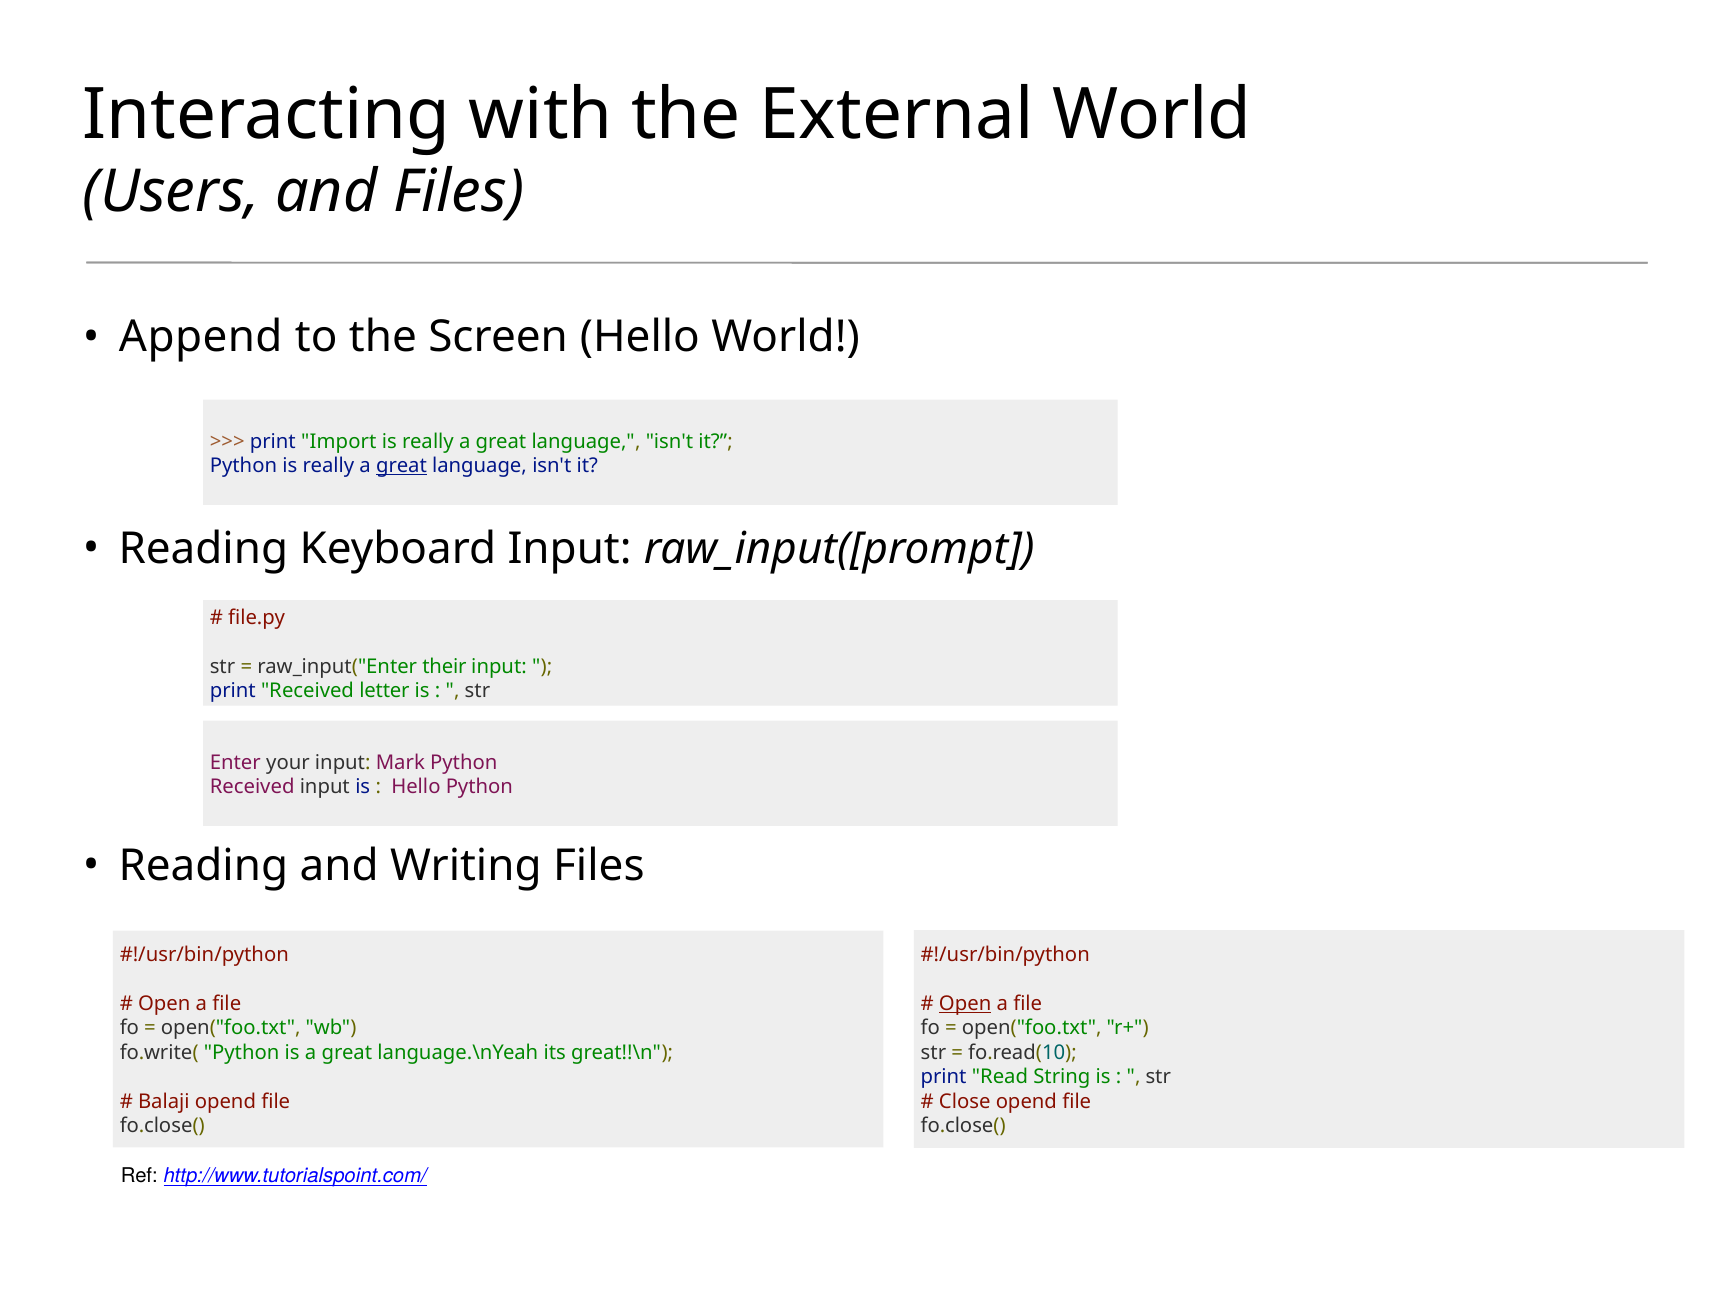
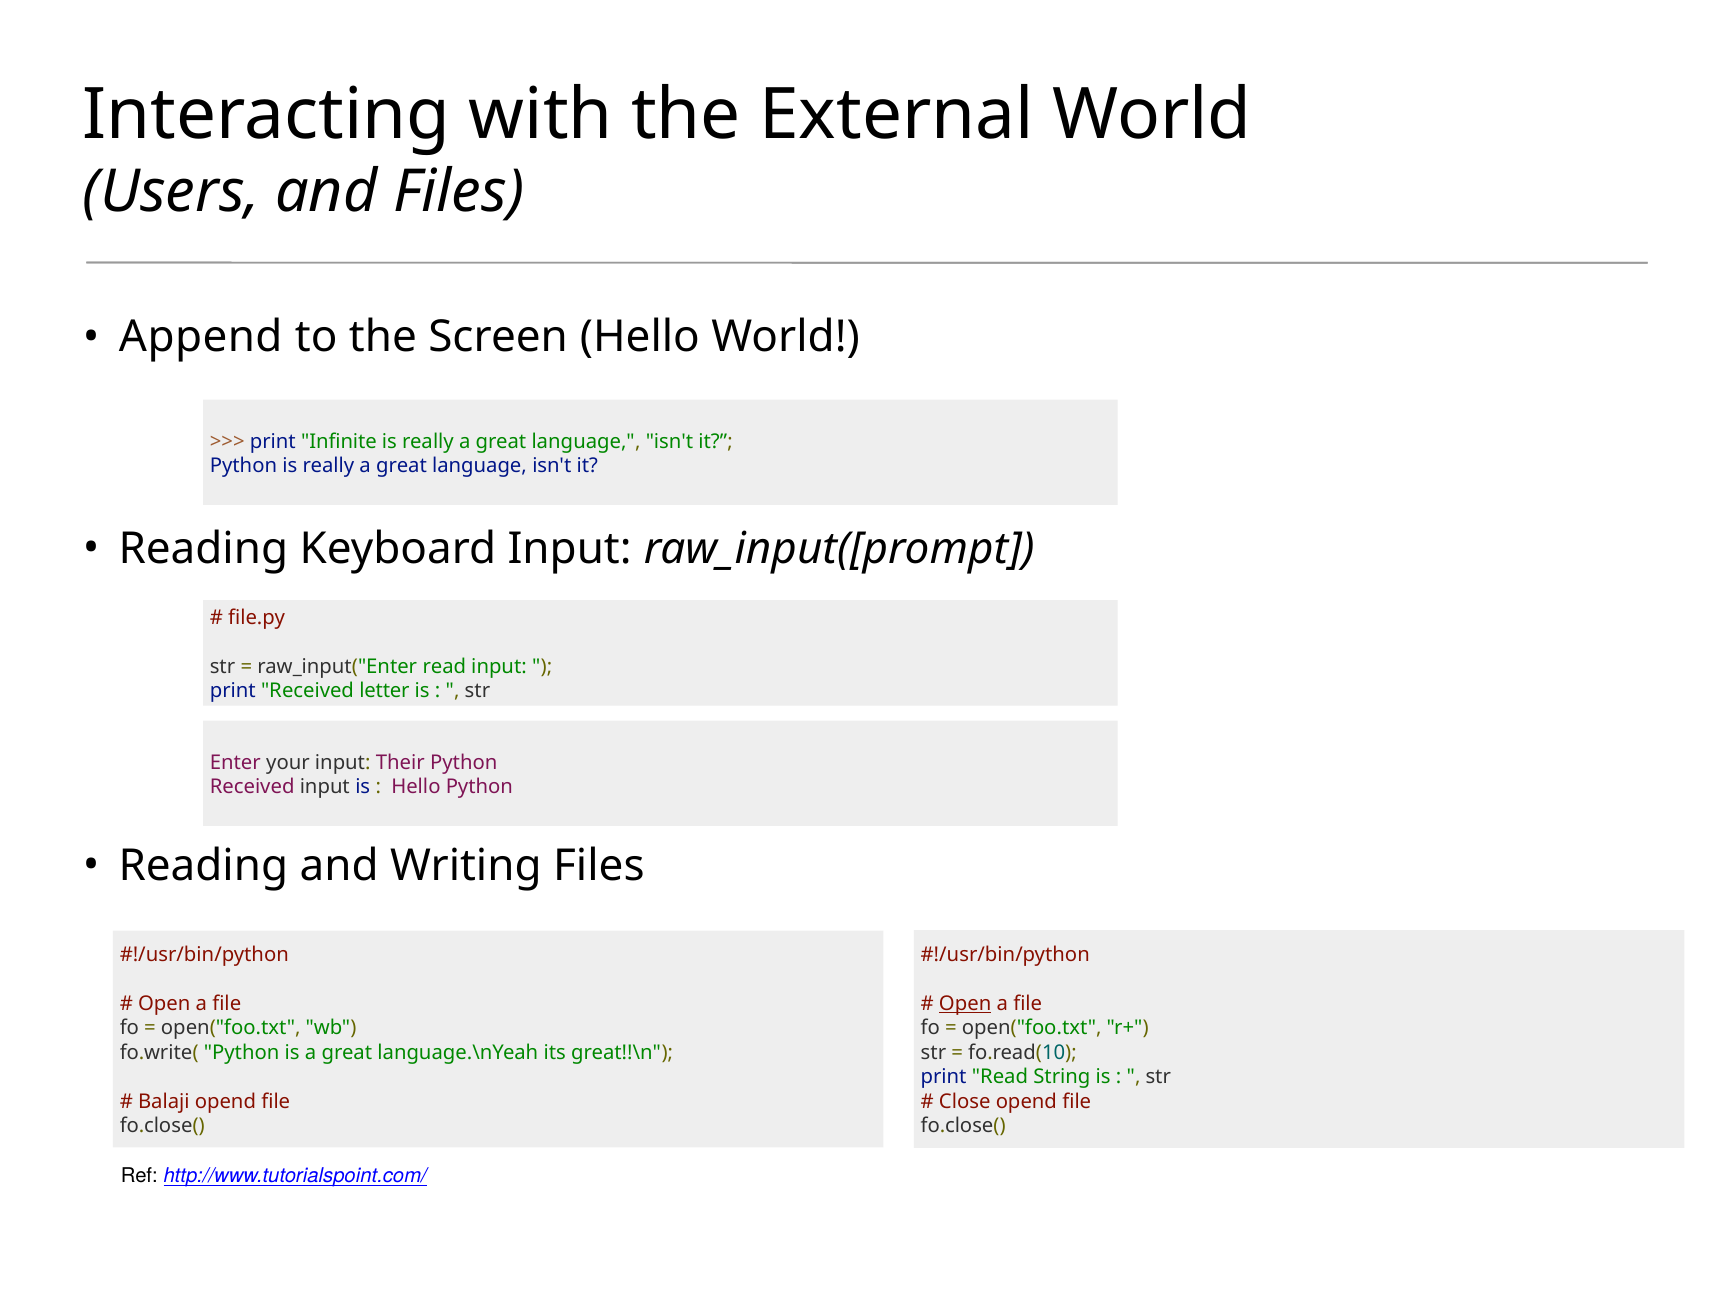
Import: Import -> Infinite
great at (401, 466) underline: present -> none
raw_input("Enter their: their -> read
Mark: Mark -> Their
